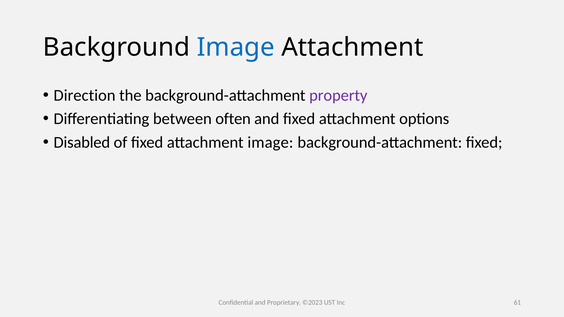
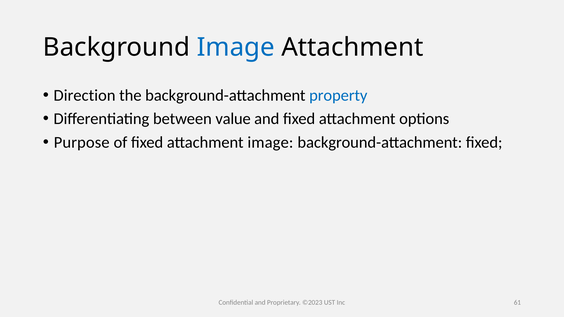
property colour: purple -> blue
often: often -> value
Disabled: Disabled -> Purpose
